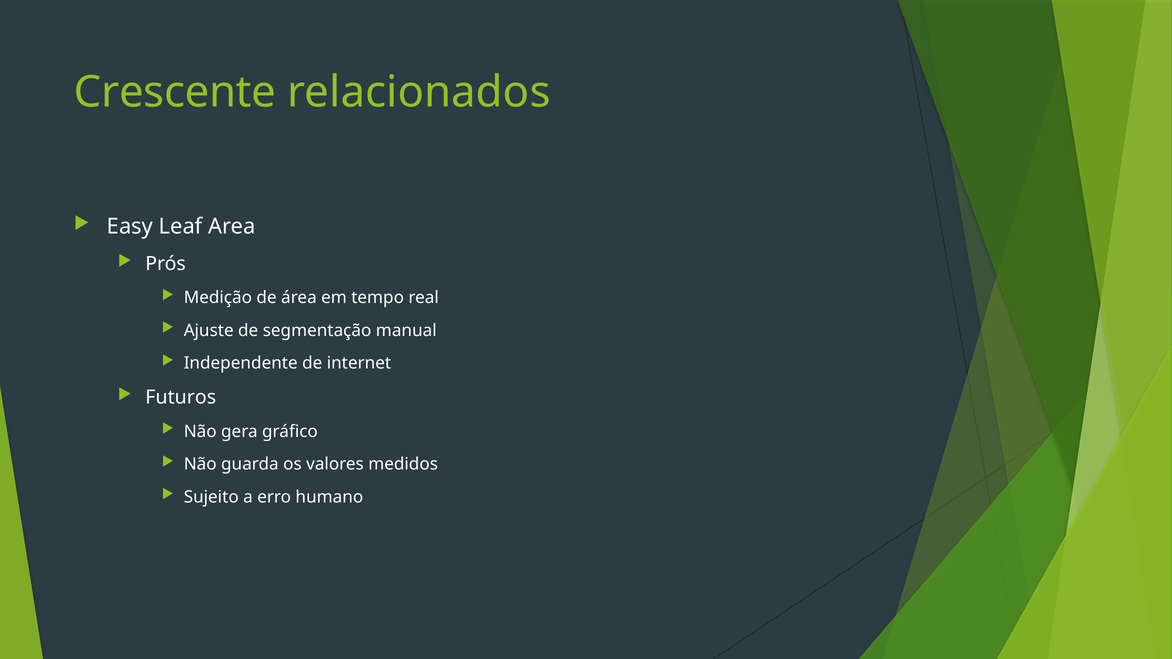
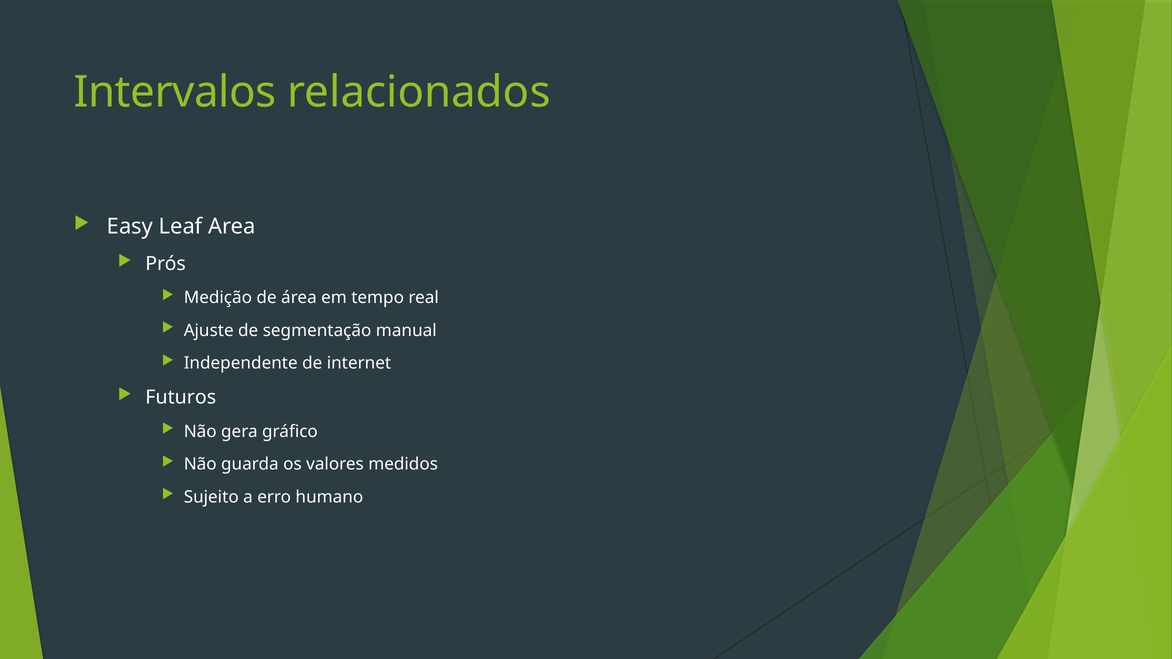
Crescente: Crescente -> Intervalos
